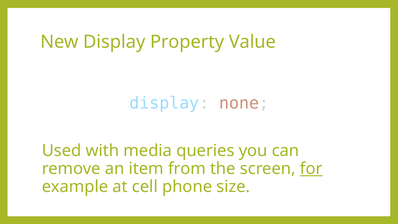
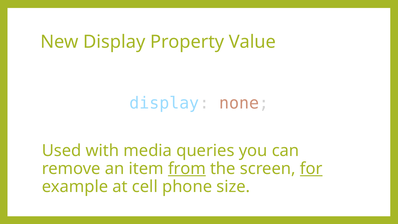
from underline: none -> present
